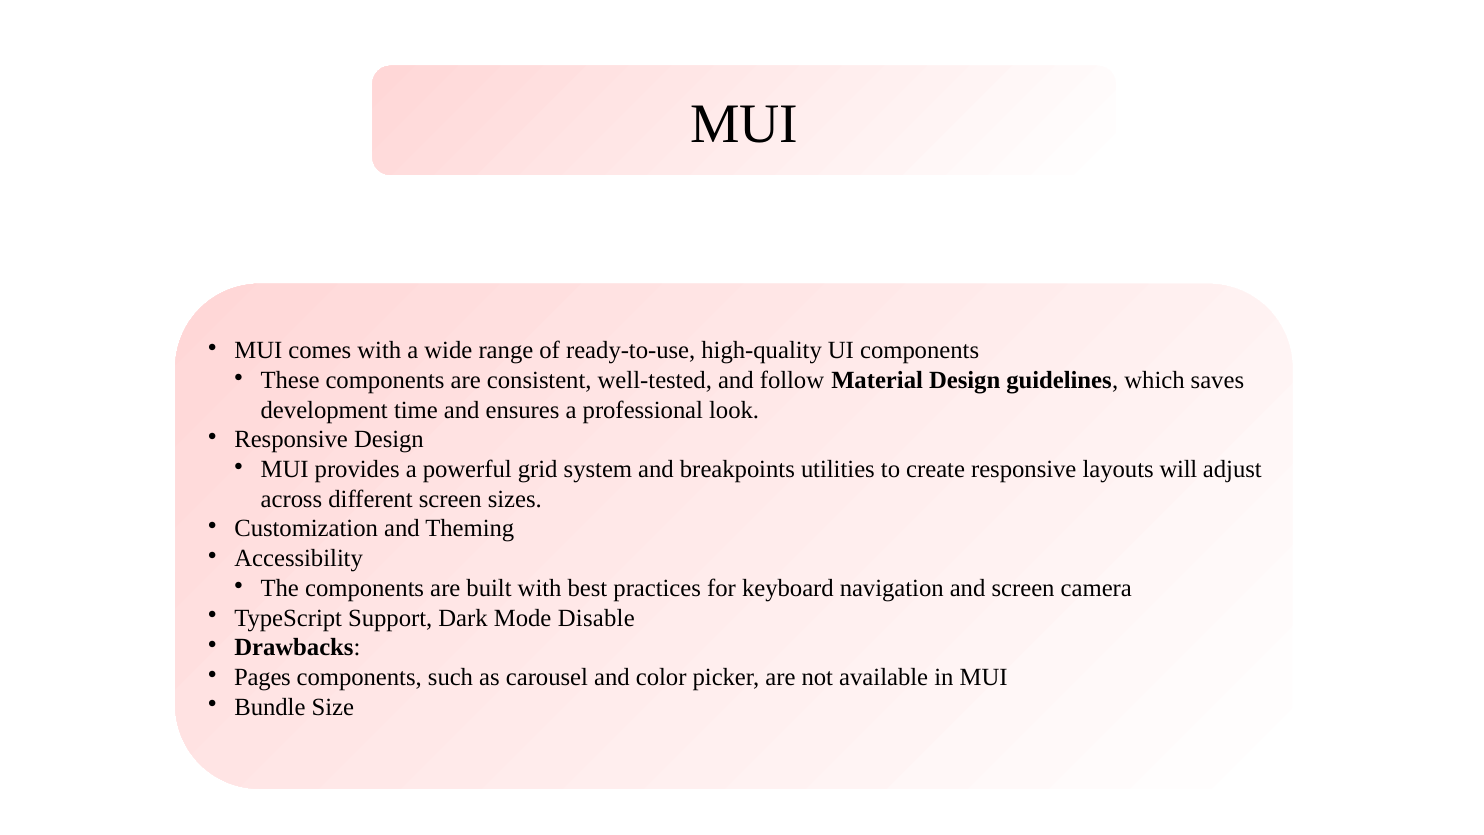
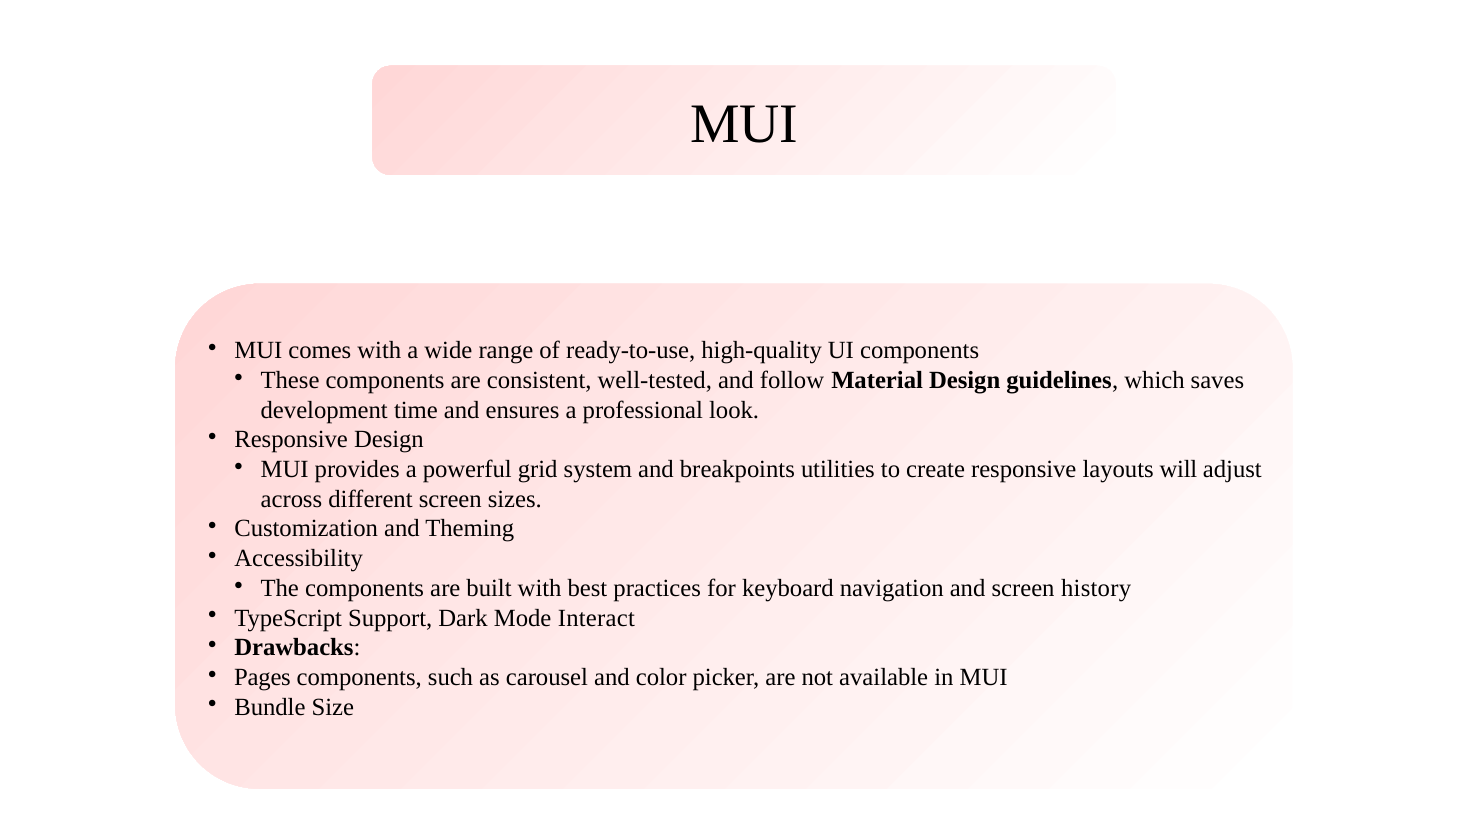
camera: camera -> history
Disable: Disable -> Interact
